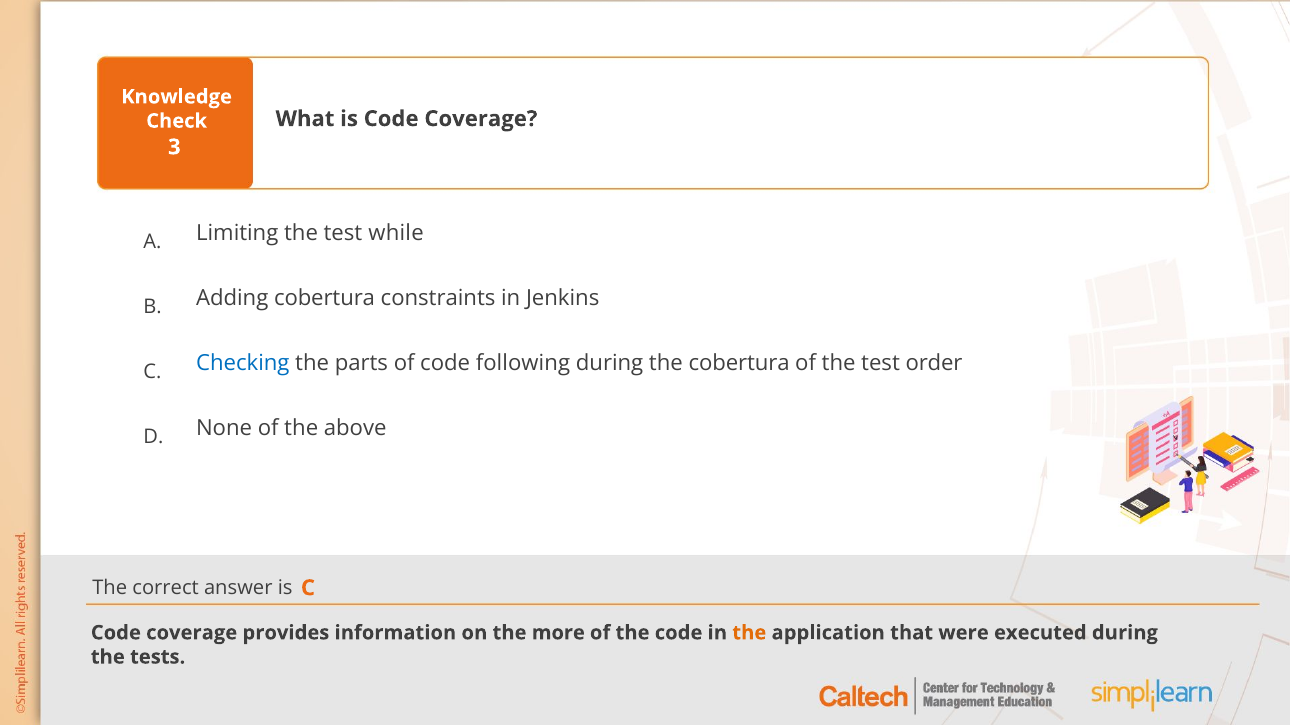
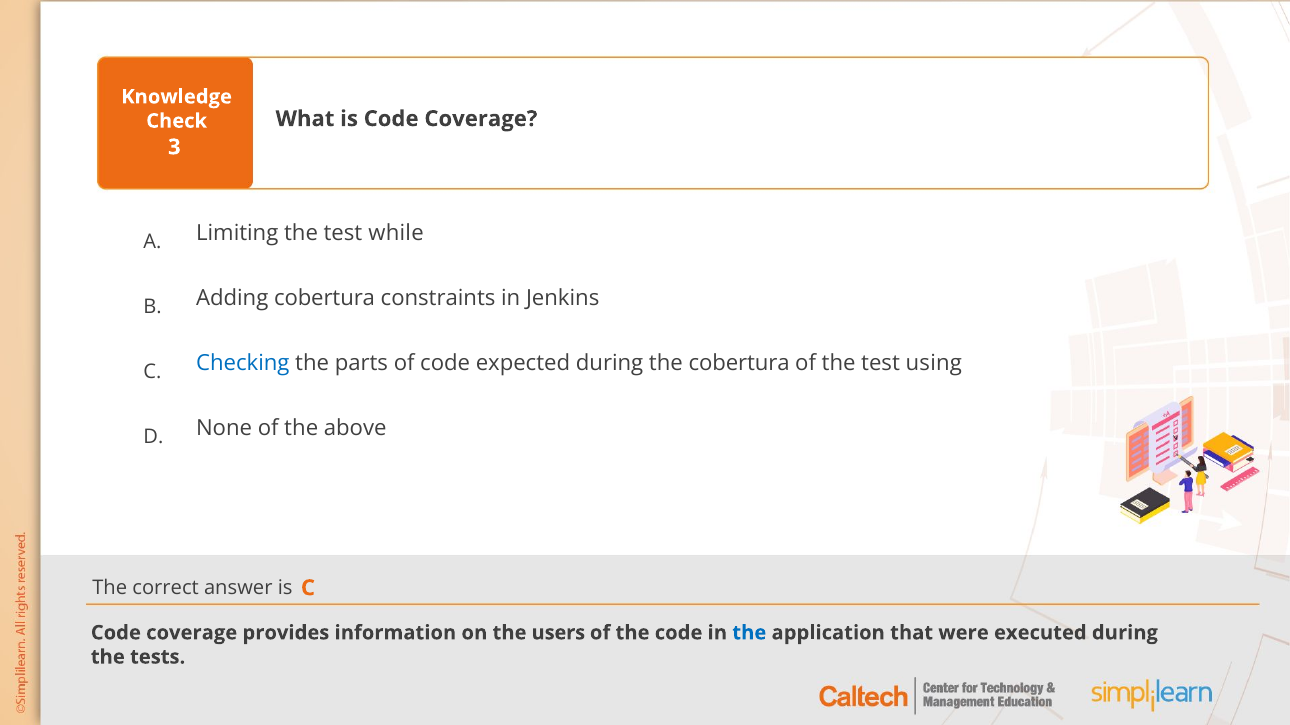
following: following -> expected
order: order -> using
more: more -> users
the at (749, 633) colour: orange -> blue
